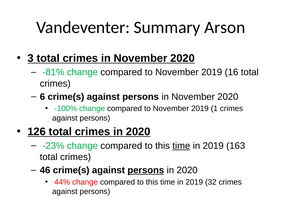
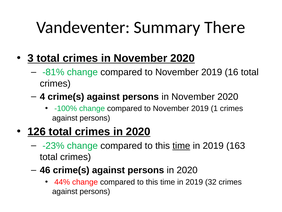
Arson: Arson -> There
6: 6 -> 4
persons at (146, 170) underline: present -> none
